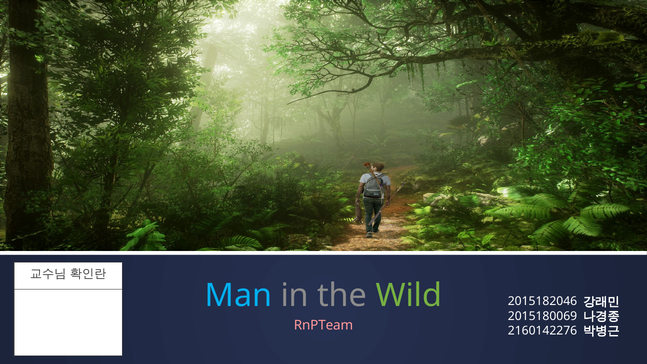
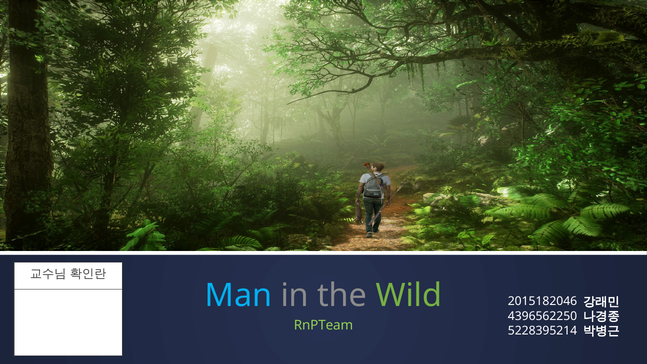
2015180069: 2015180069 -> 4396562250
RnPTeam colour: pink -> light green
2160142276: 2160142276 -> 5228395214
